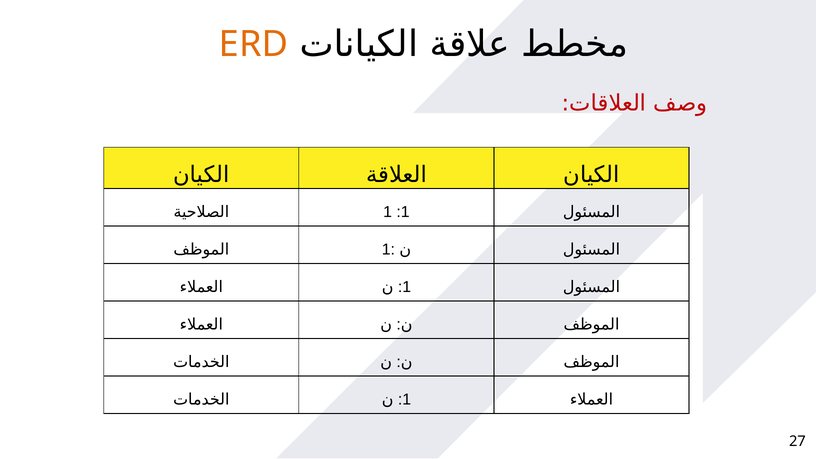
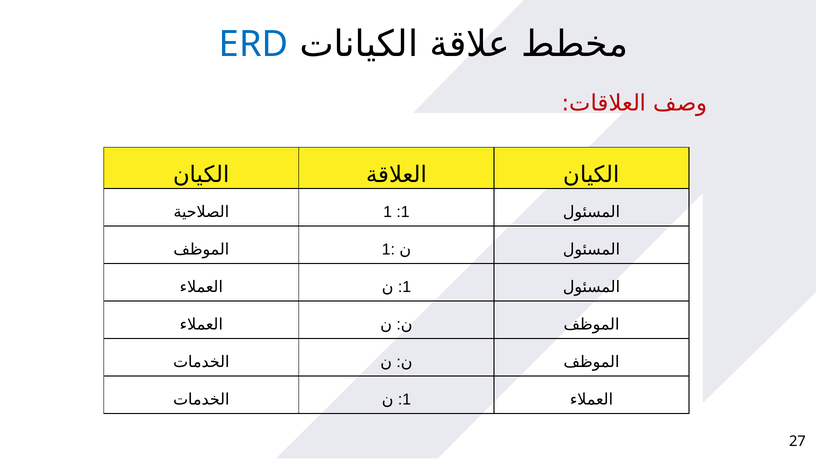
ERD colour: orange -> blue
